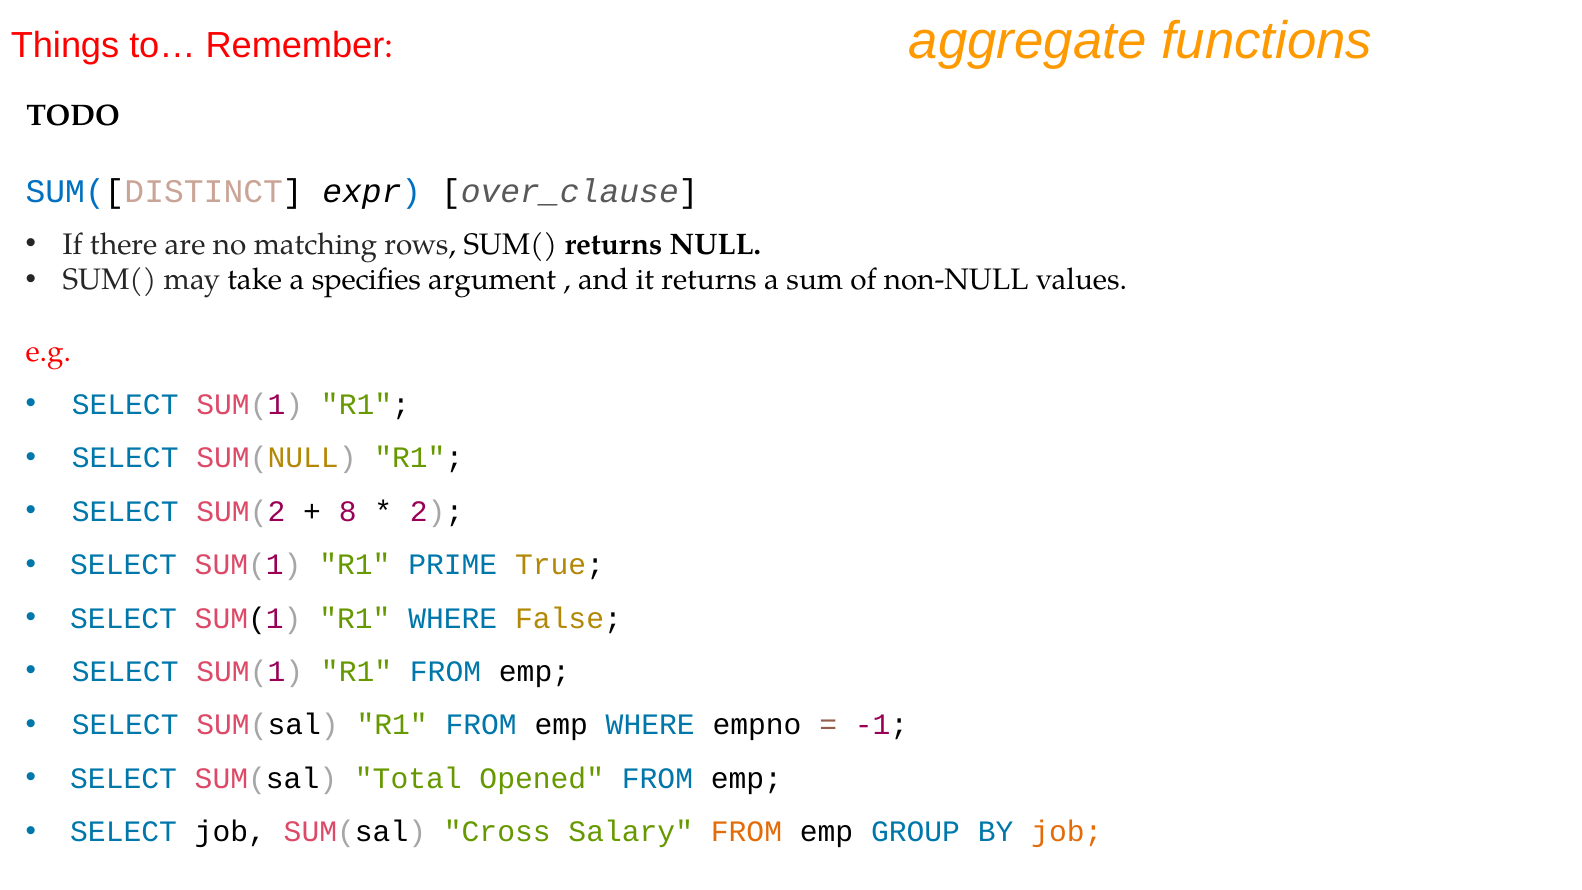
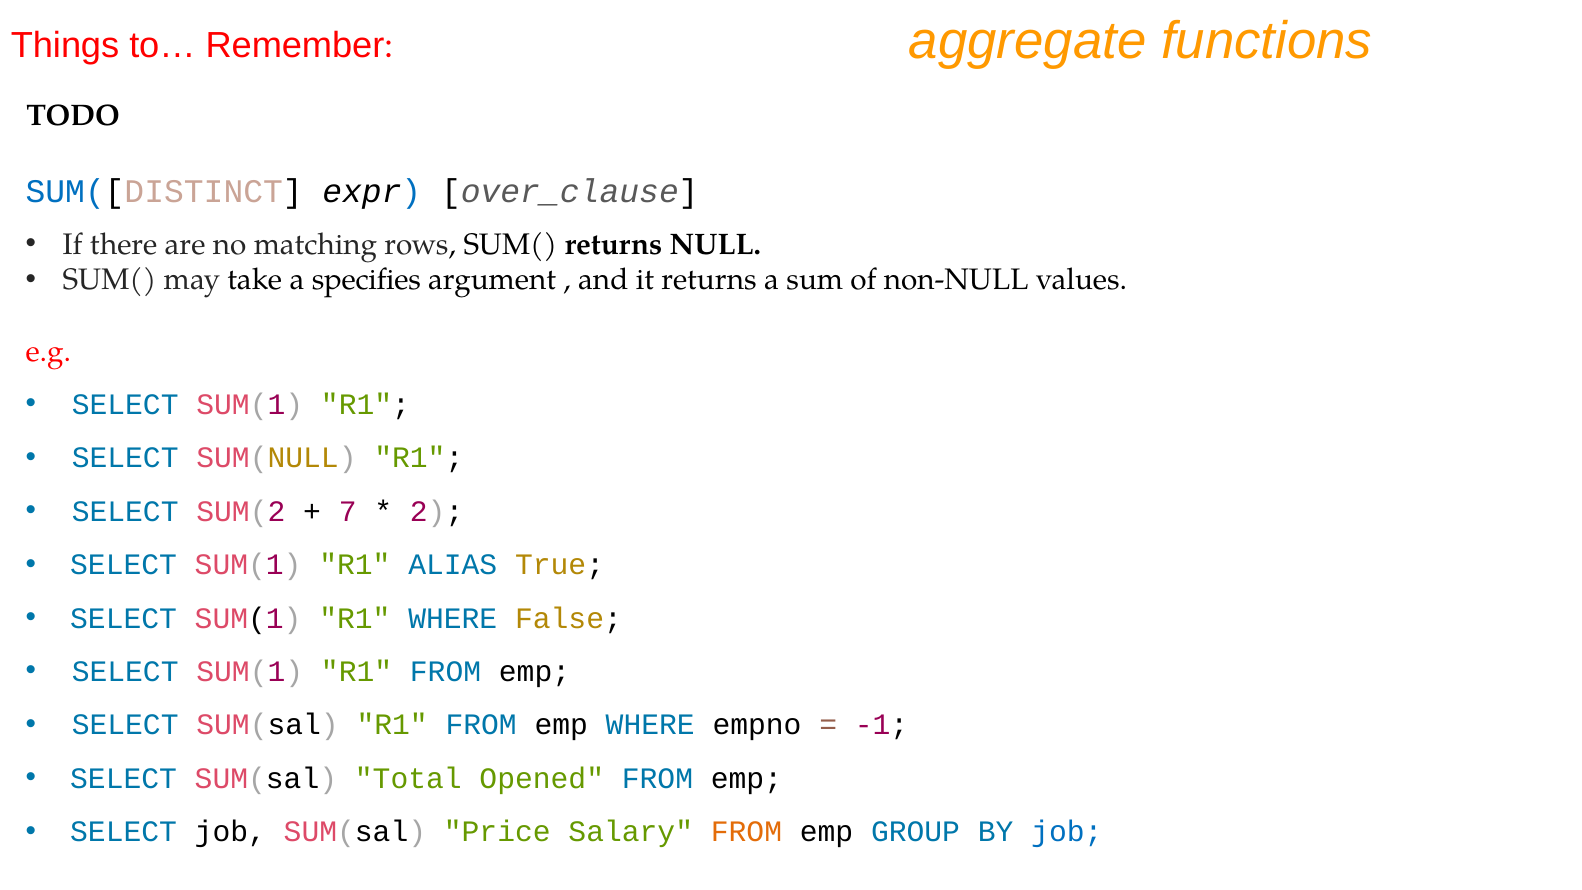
8: 8 -> 7
PRIME: PRIME -> ALIAS
Cross: Cross -> Price
job at (1067, 832) colour: orange -> blue
